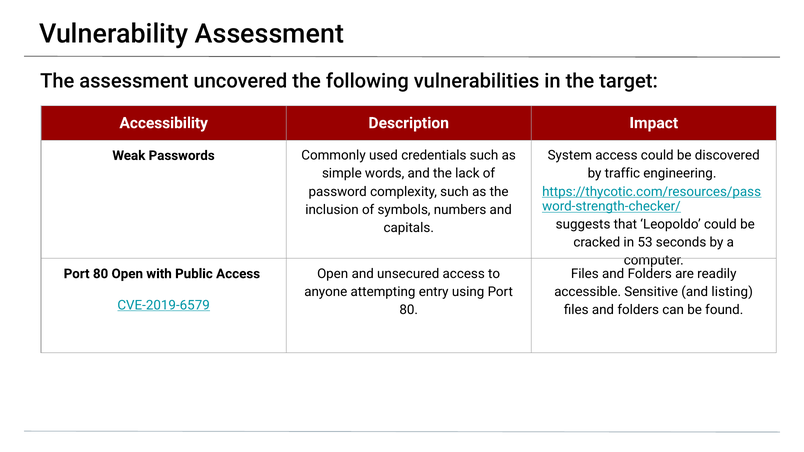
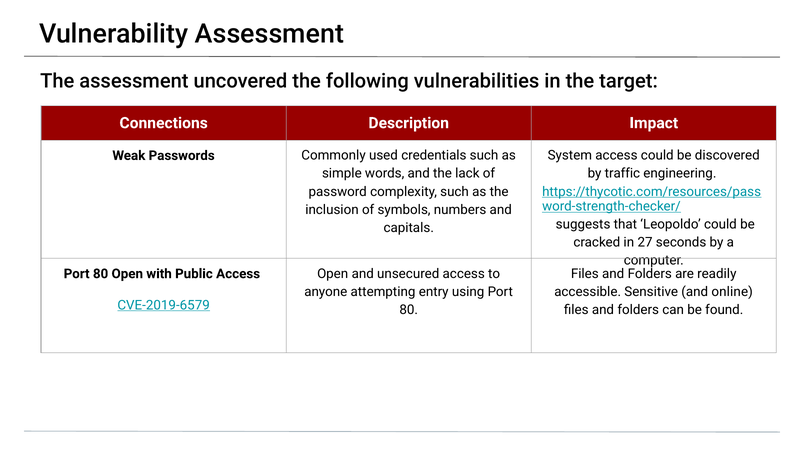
Accessibility: Accessibility -> Connections
53: 53 -> 27
listing: listing -> online
